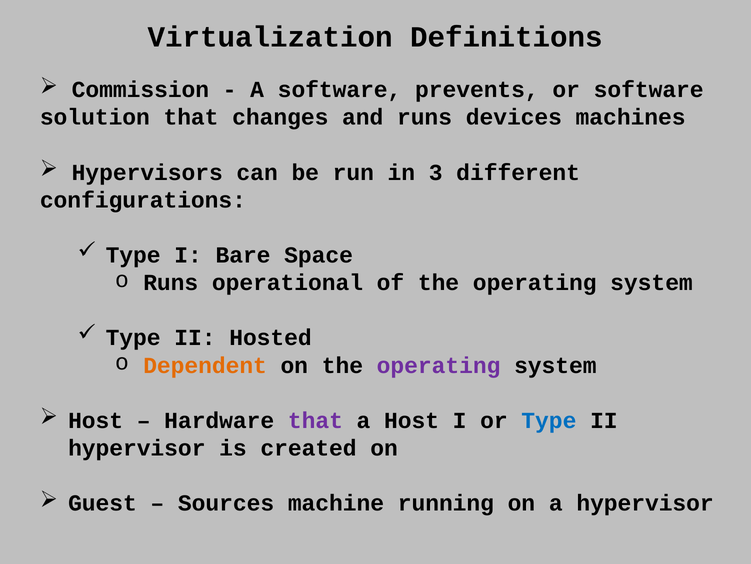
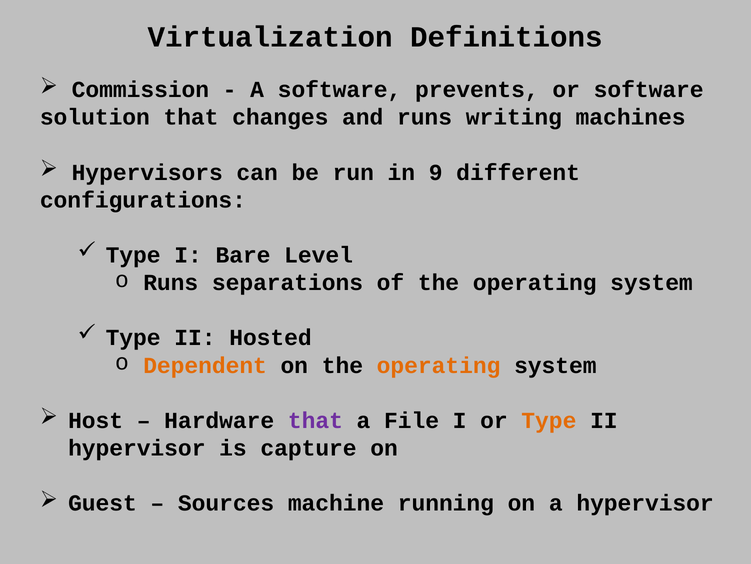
devices: devices -> writing
3: 3 -> 9
Space: Space -> Level
operational: operational -> separations
operating at (439, 365) colour: purple -> orange
a Host: Host -> File
Type at (549, 420) colour: blue -> orange
created: created -> capture
